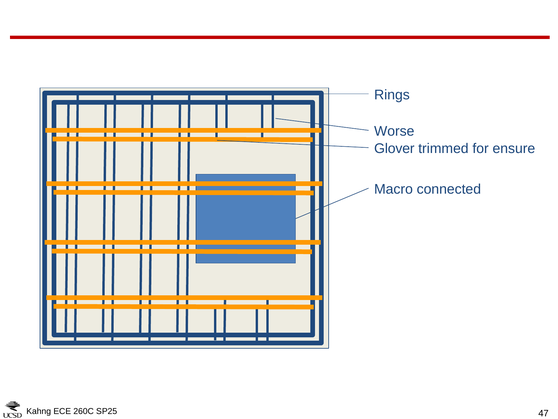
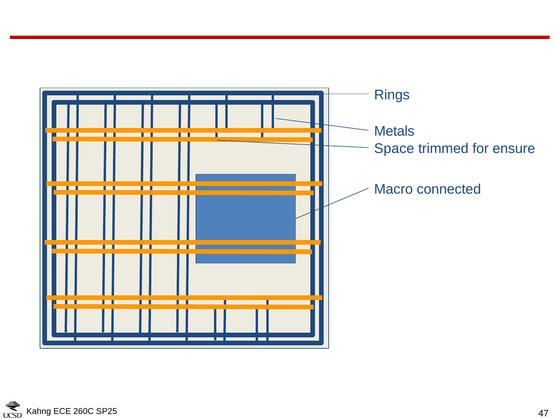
Worse: Worse -> Metals
Glover: Glover -> Space
